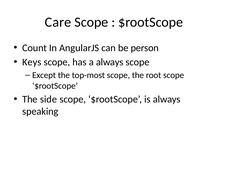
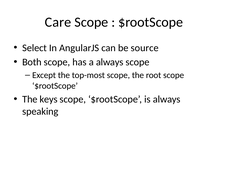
Count: Count -> Select
person: person -> source
Keys: Keys -> Both
side: side -> keys
